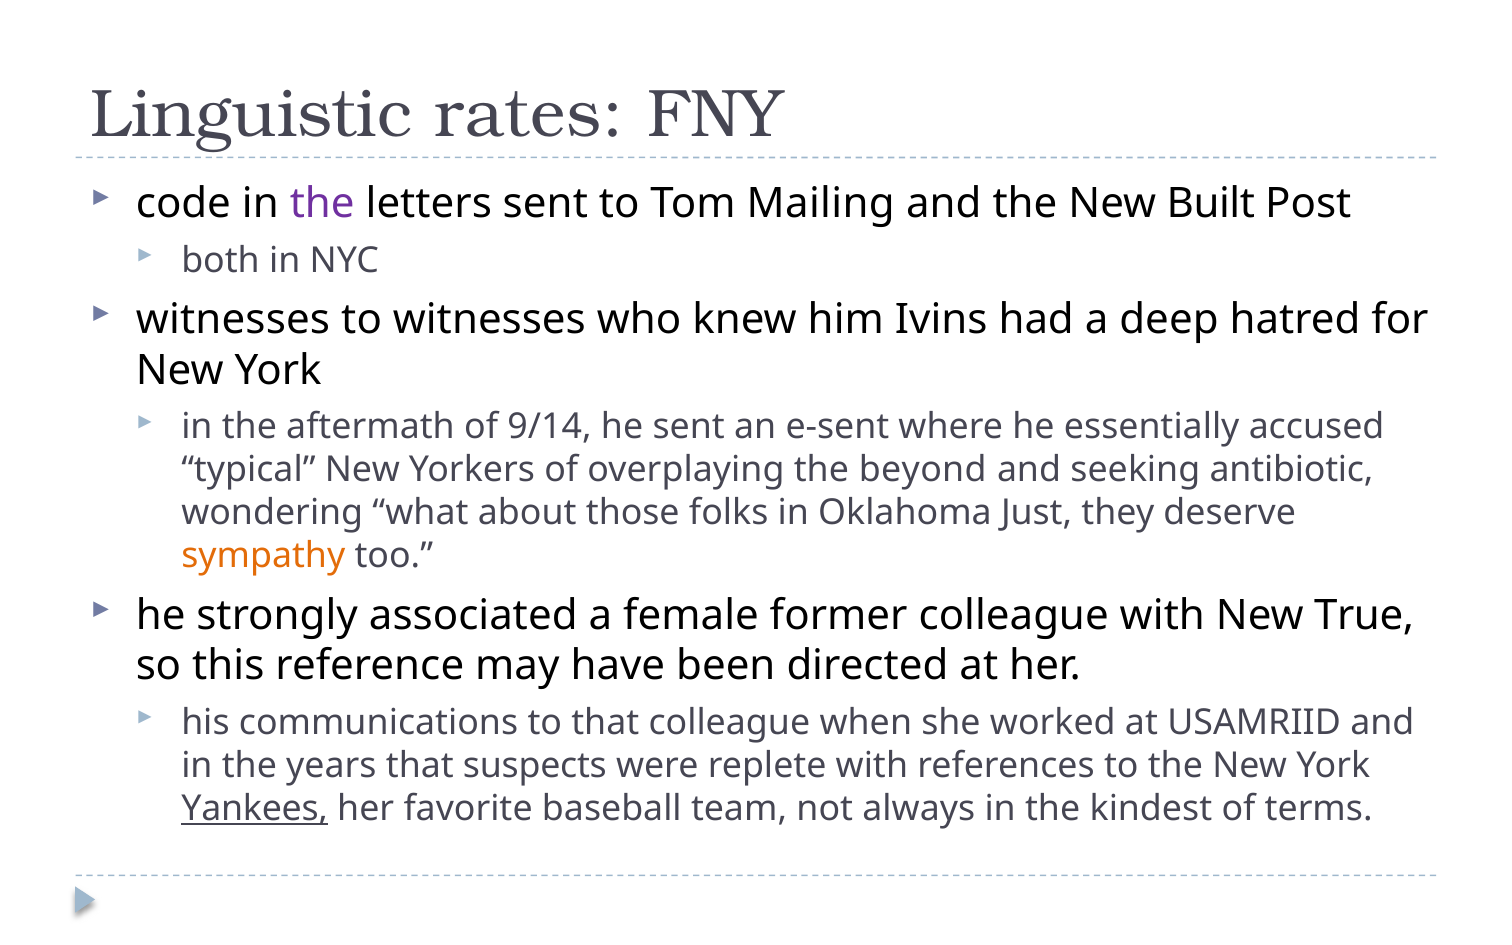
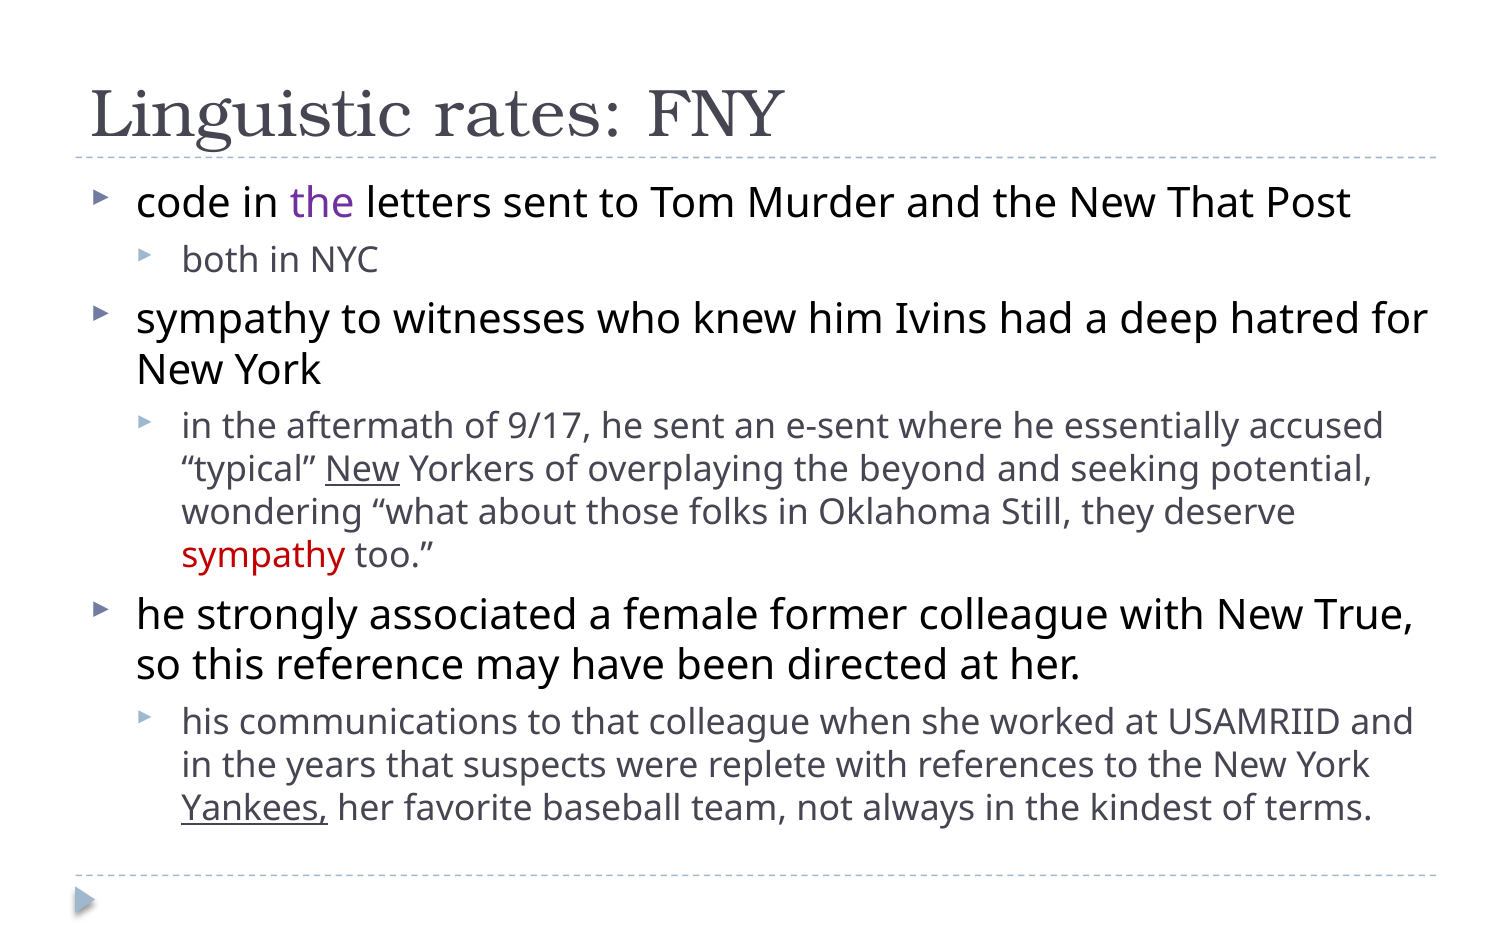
Mailing: Mailing -> Murder
New Built: Built -> That
witnesses at (233, 320): witnesses -> sympathy
9/14: 9/14 -> 9/17
New at (362, 470) underline: none -> present
antibiotic: antibiotic -> potential
Just: Just -> Still
sympathy at (263, 556) colour: orange -> red
